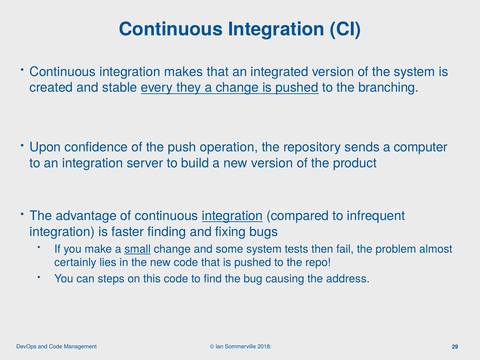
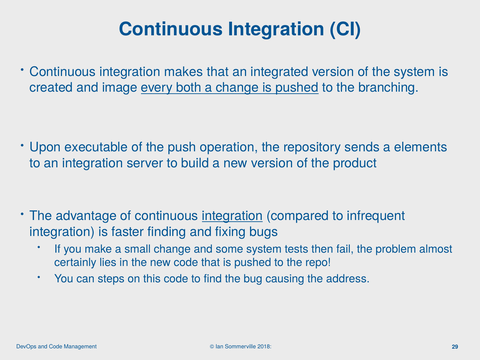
stable: stable -> image
they: they -> both
confidence: confidence -> executable
computer: computer -> elements
small underline: present -> none
